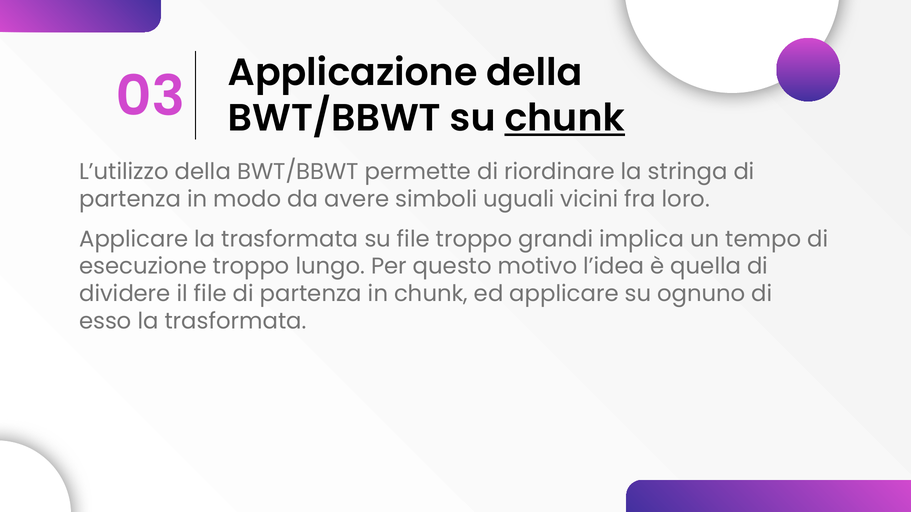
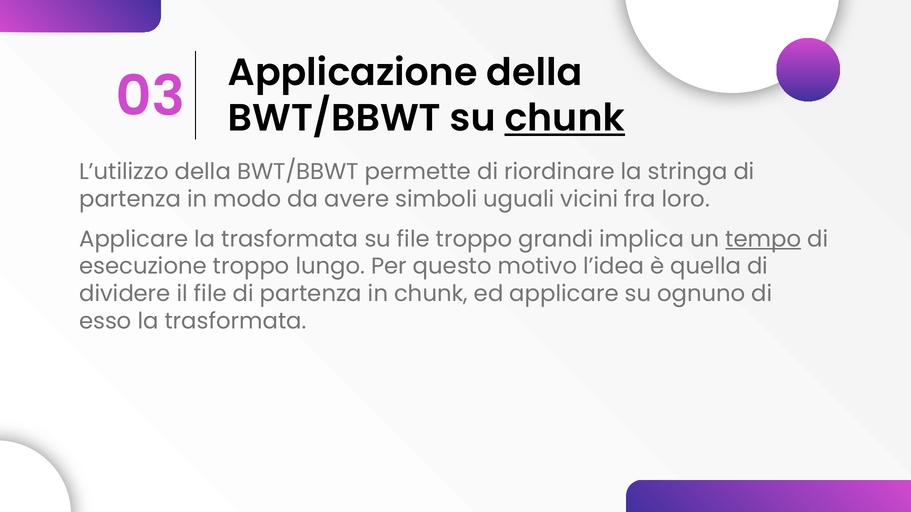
tempo underline: none -> present
